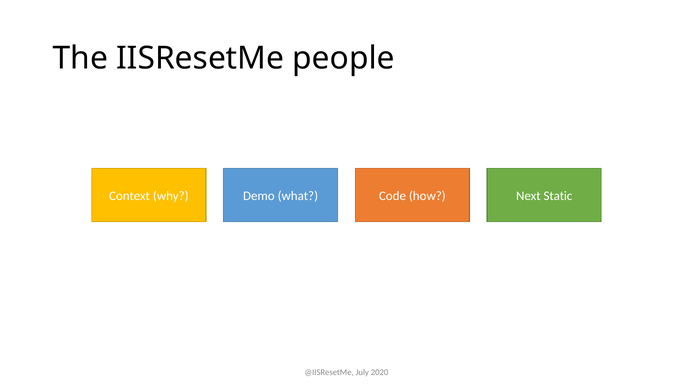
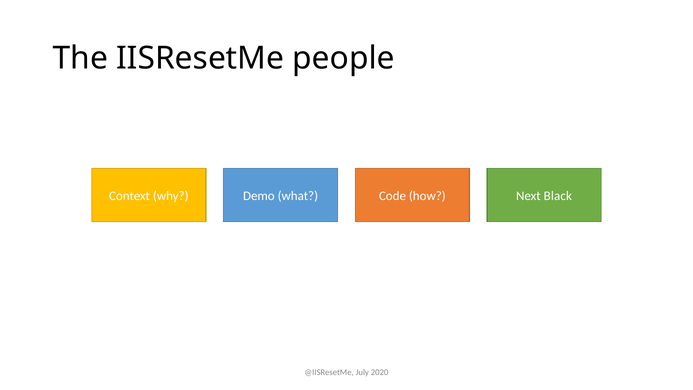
Static: Static -> Black
